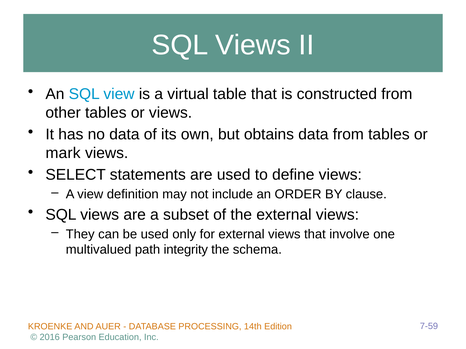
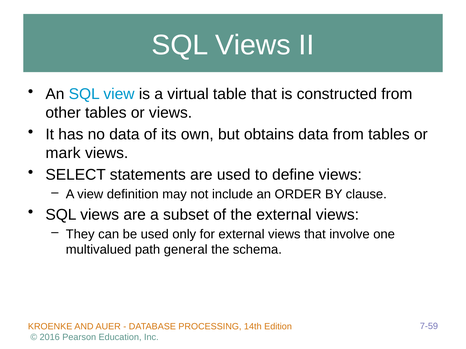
integrity: integrity -> general
